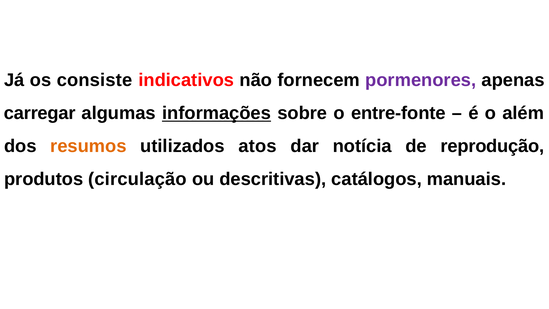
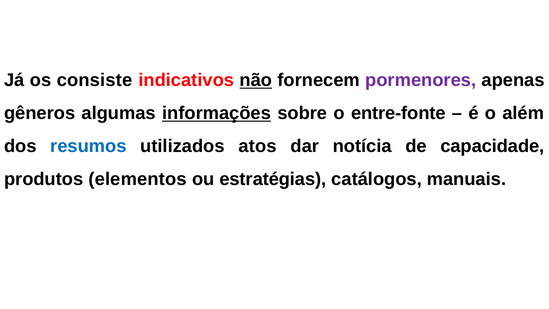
não underline: none -> present
carregar: carregar -> gêneros
resumos colour: orange -> blue
reprodução: reprodução -> capacidade
circulação: circulação -> elementos
descritivas: descritivas -> estratégias
